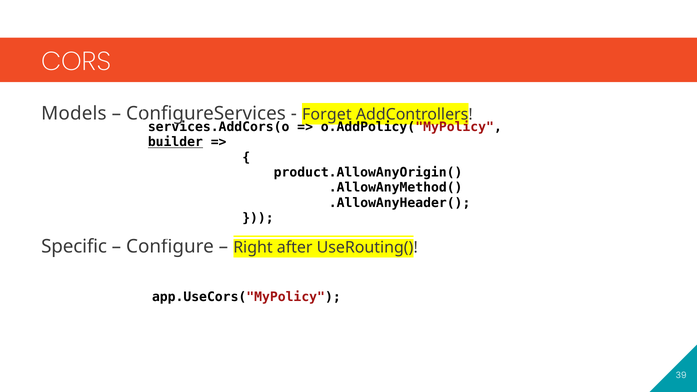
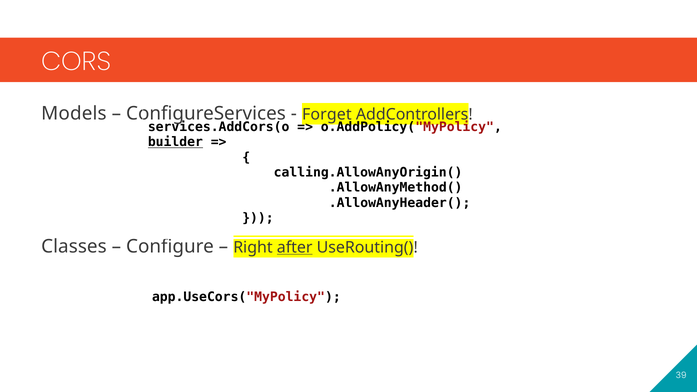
product.AllowAnyOrigin(: product.AllowAnyOrigin( -> calling.AllowAnyOrigin(
Specific: Specific -> Classes
after underline: none -> present
